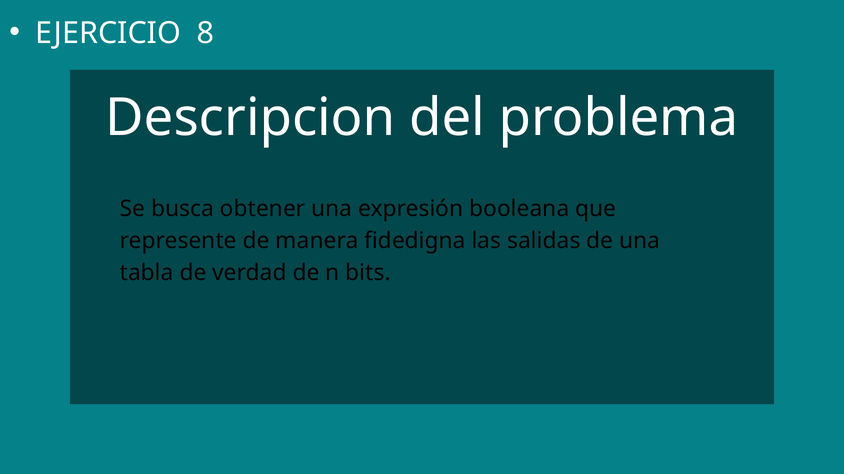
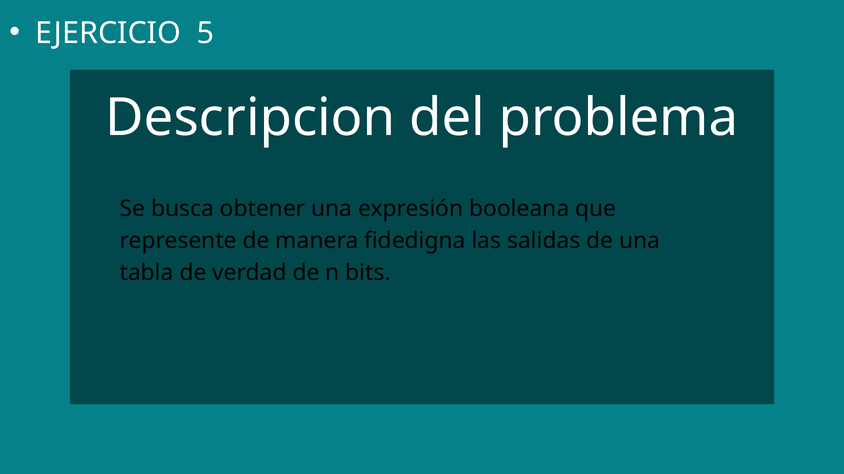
8: 8 -> 5
